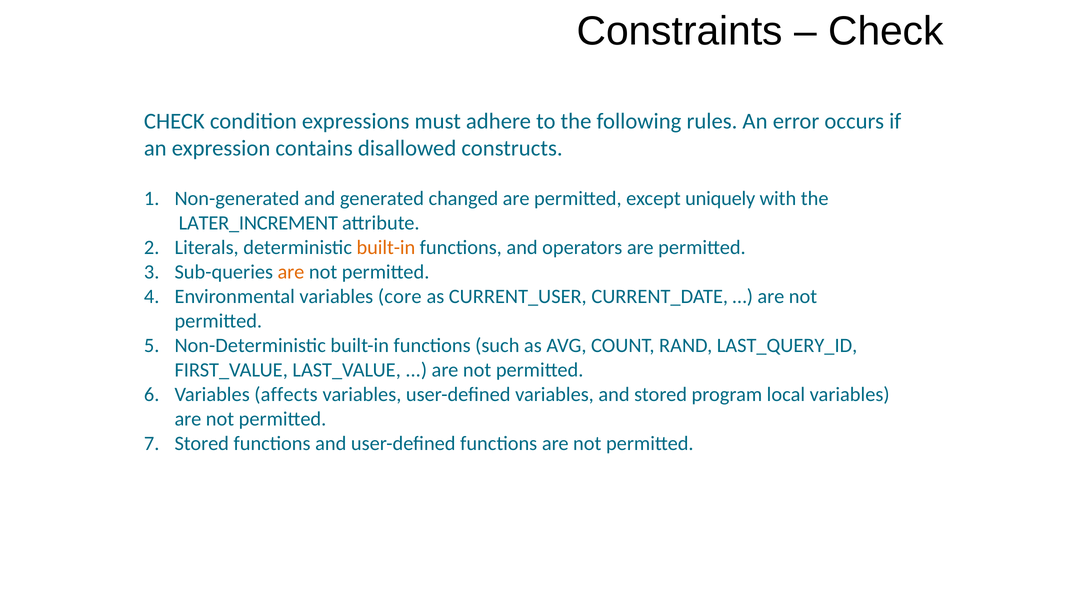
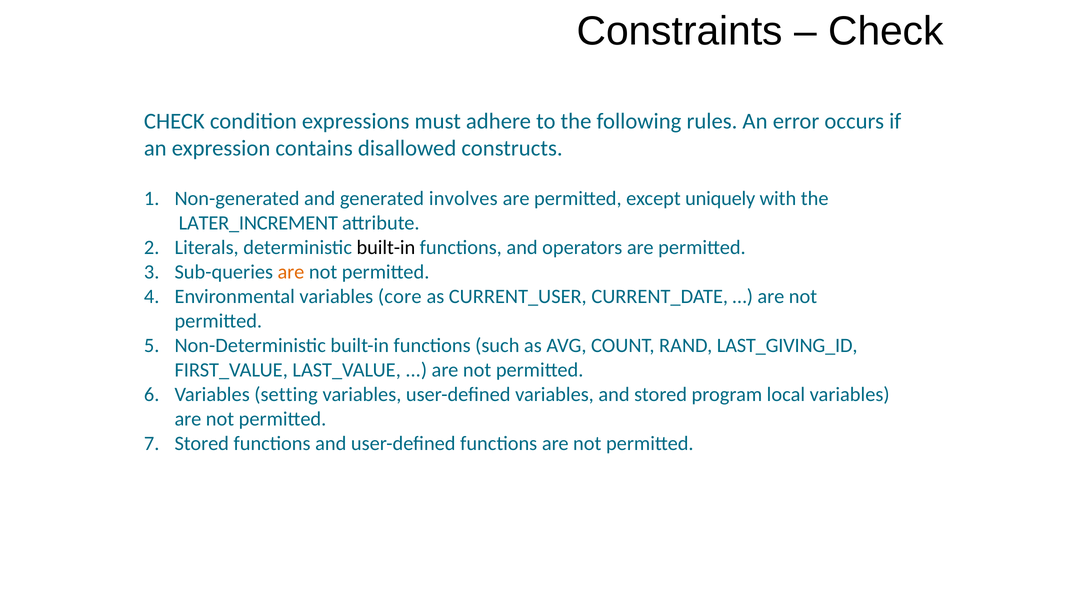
changed: changed -> involves
built-in at (386, 248) colour: orange -> black
LAST_QUERY_ID: LAST_QUERY_ID -> LAST_GIVING_ID
affects: affects -> setting
